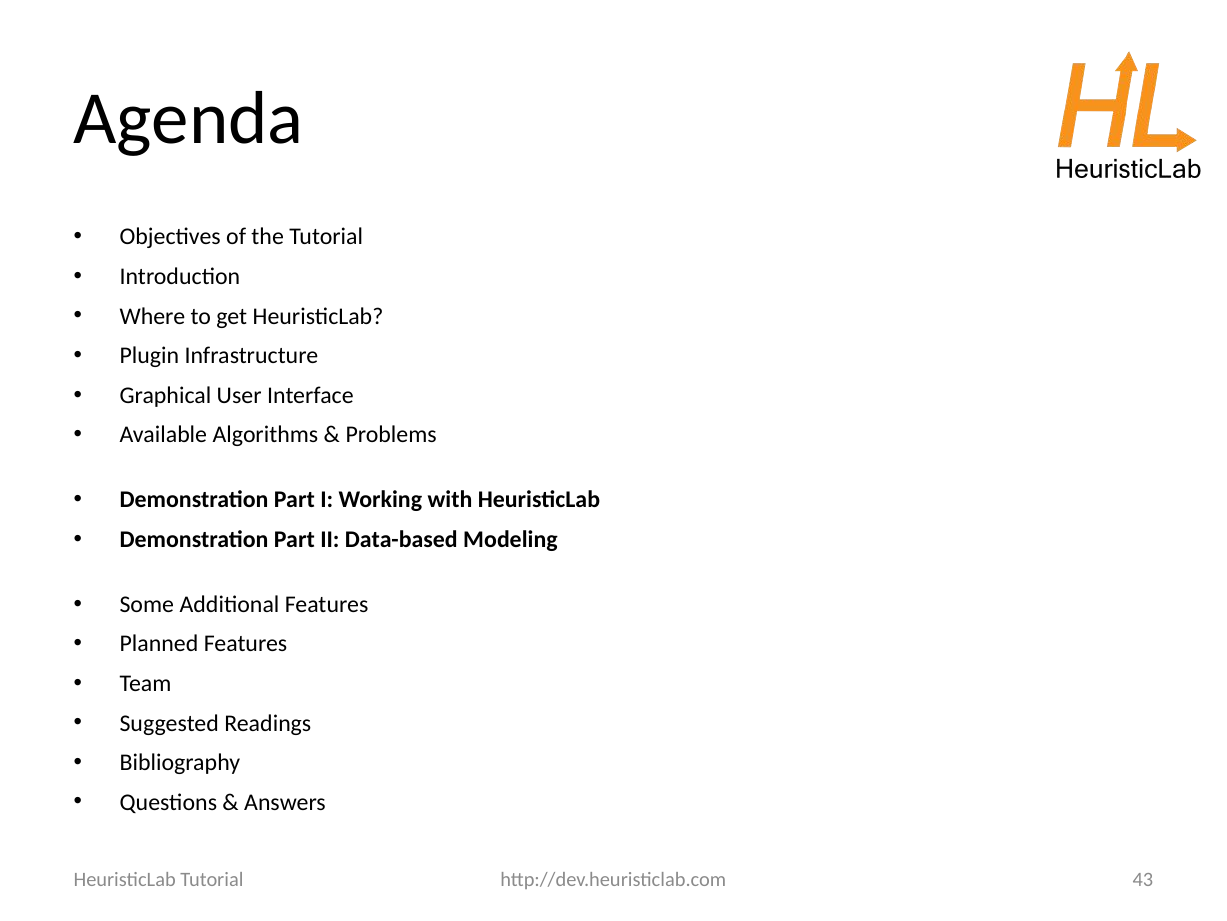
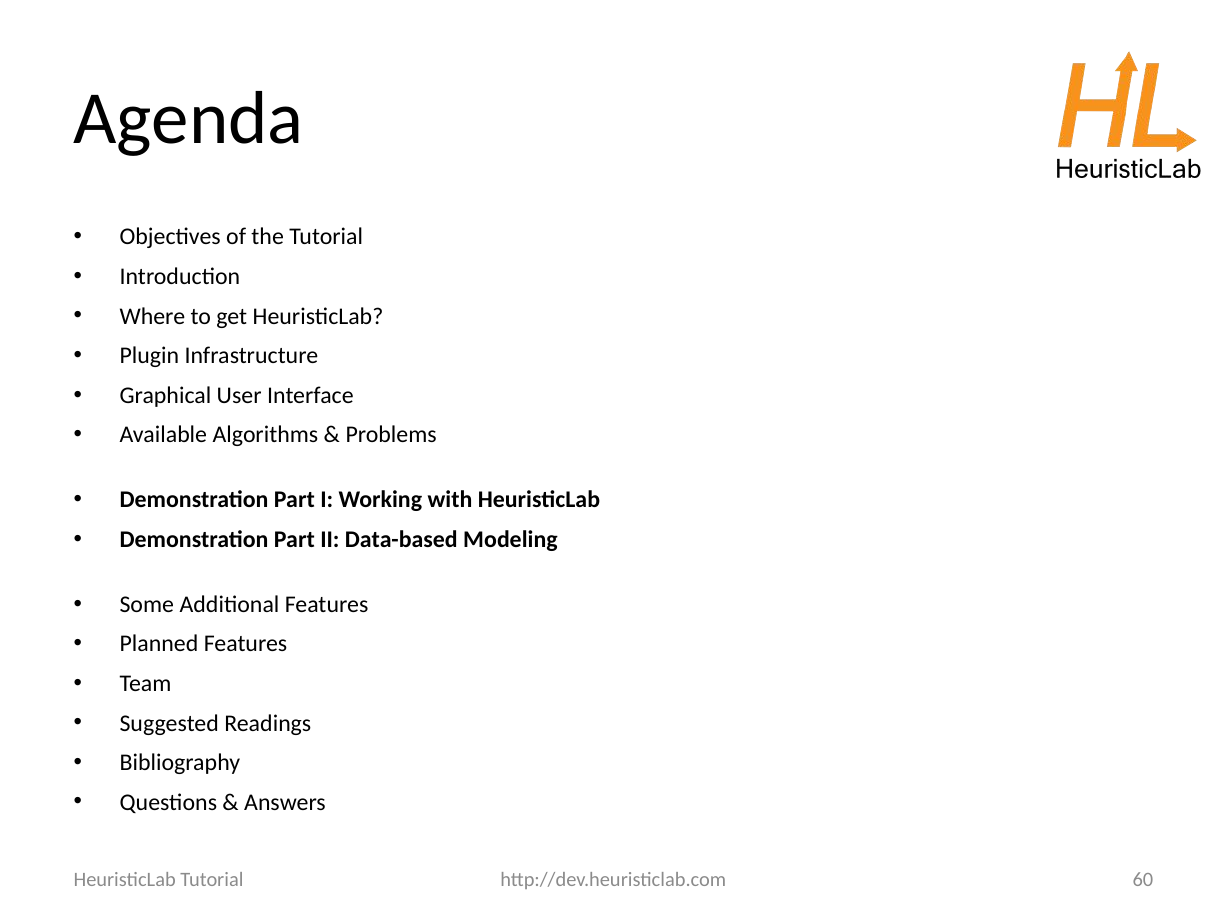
43: 43 -> 60
